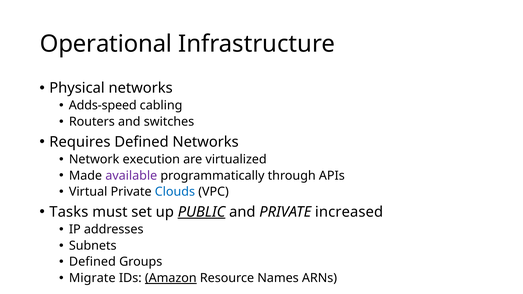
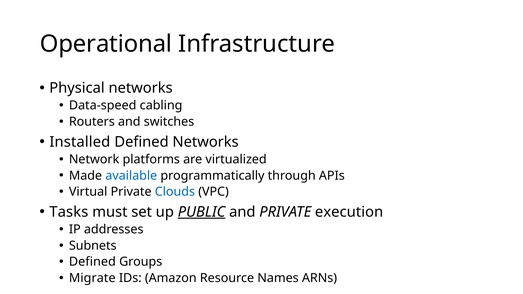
Adds-speed: Adds-speed -> Data-speed
Requires: Requires -> Installed
execution: execution -> platforms
available colour: purple -> blue
increased: increased -> execution
Amazon underline: present -> none
